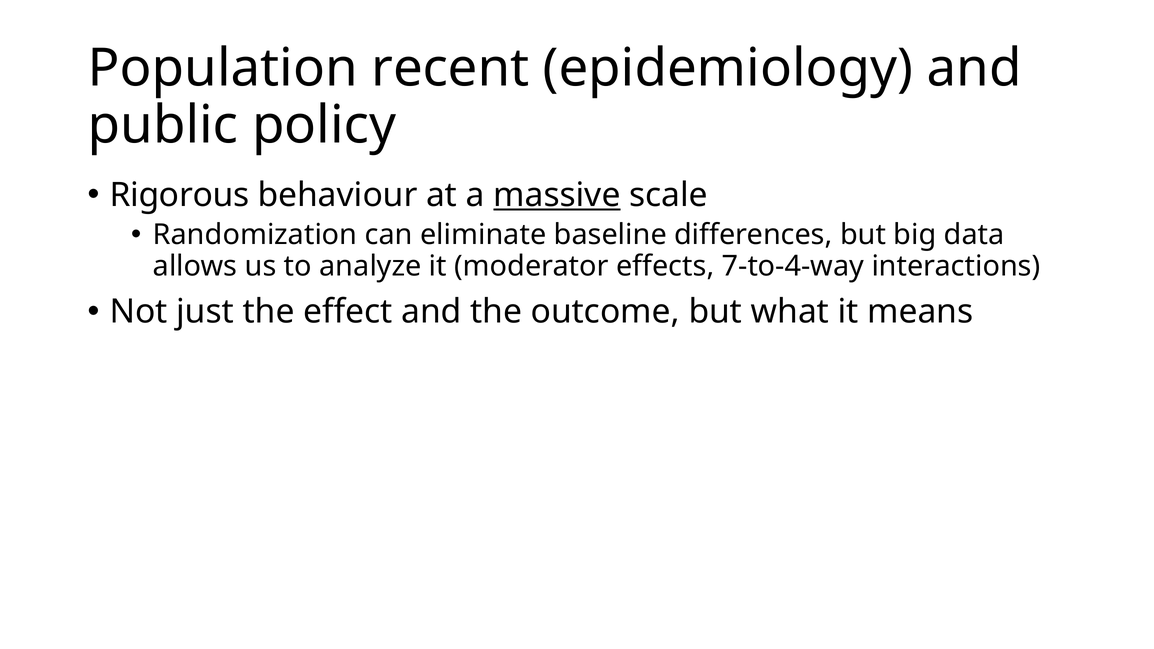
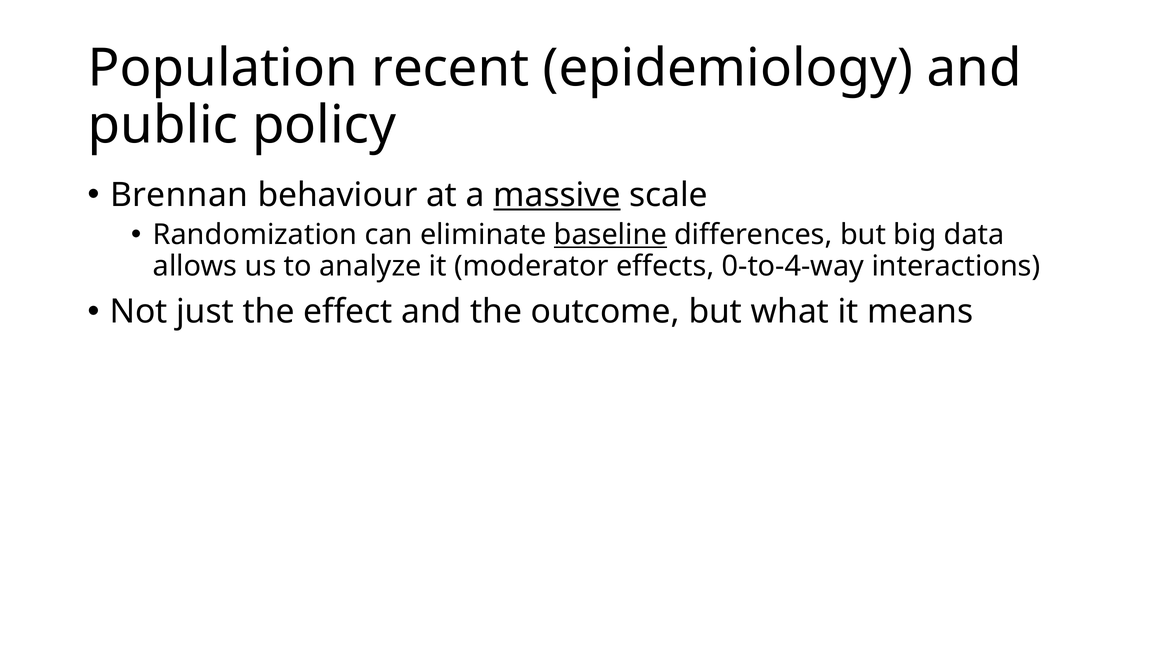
Rigorous: Rigorous -> Brennan
baseline underline: none -> present
7-to-4-way: 7-to-4-way -> 0-to-4-way
